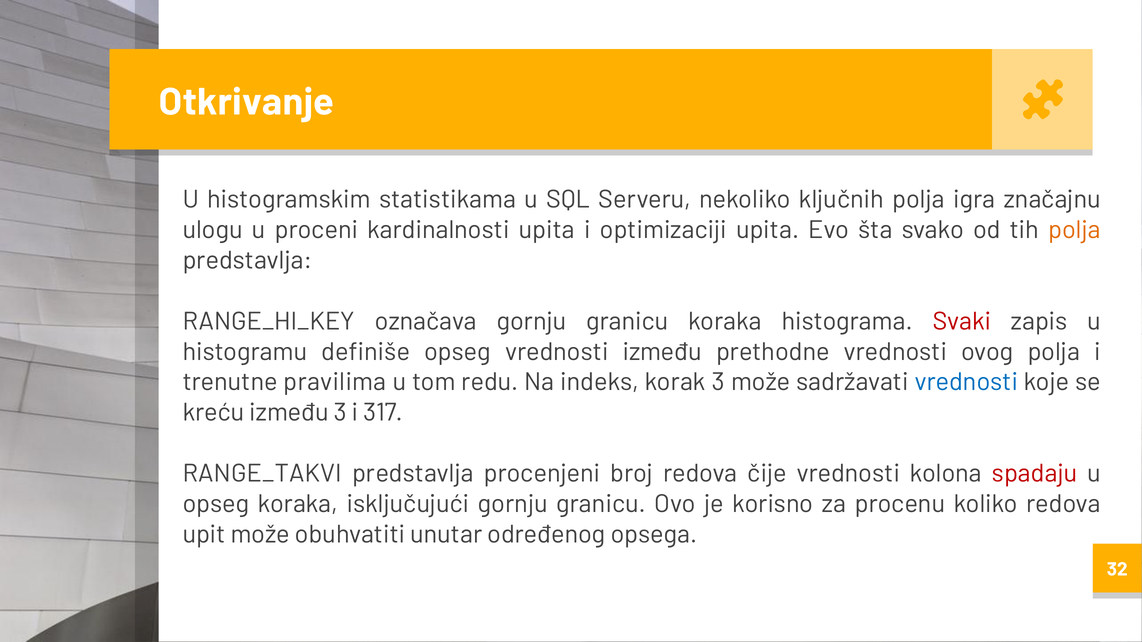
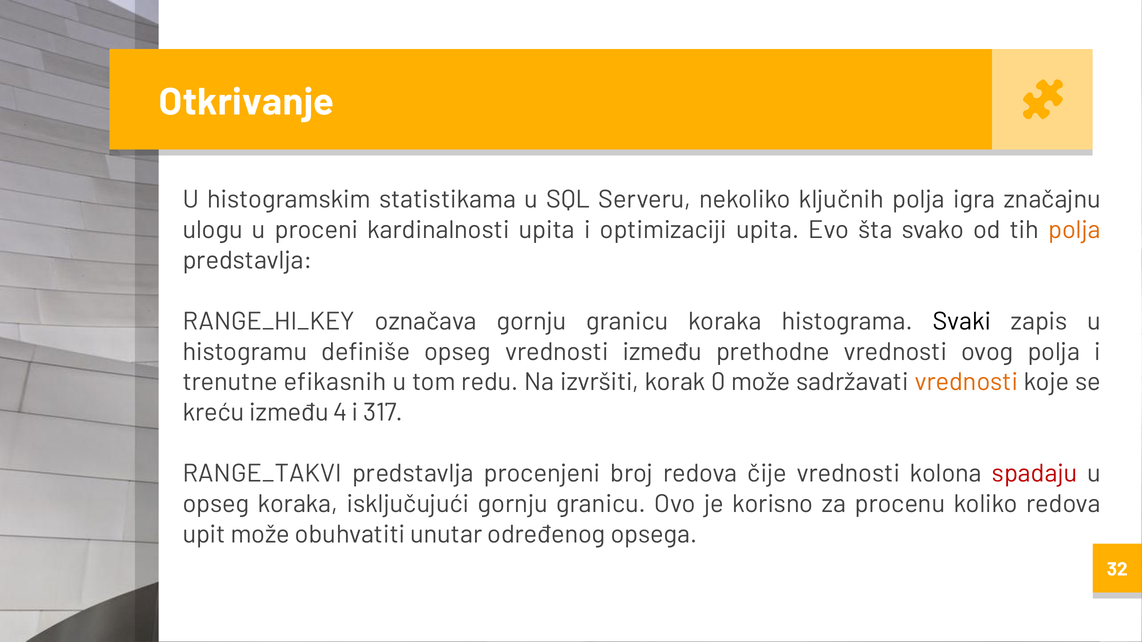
Svaki colour: red -> black
pravilima: pravilima -> efikasnih
indeks: indeks -> izvršiti
korak 3: 3 -> 0
vrednosti at (966, 382) colour: blue -> orange
između 3: 3 -> 4
